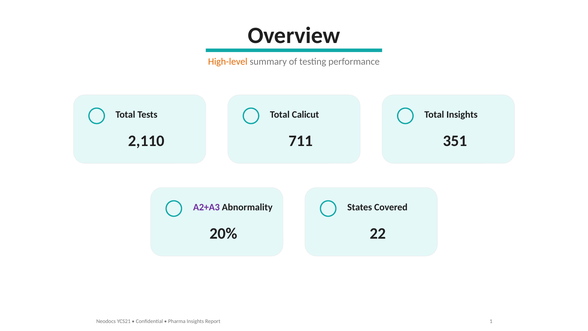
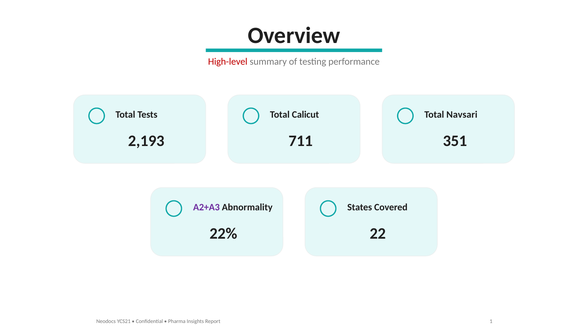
High-level colour: orange -> red
Total Insights: Insights -> Navsari
2,110: 2,110 -> 2,193
20%: 20% -> 22%
